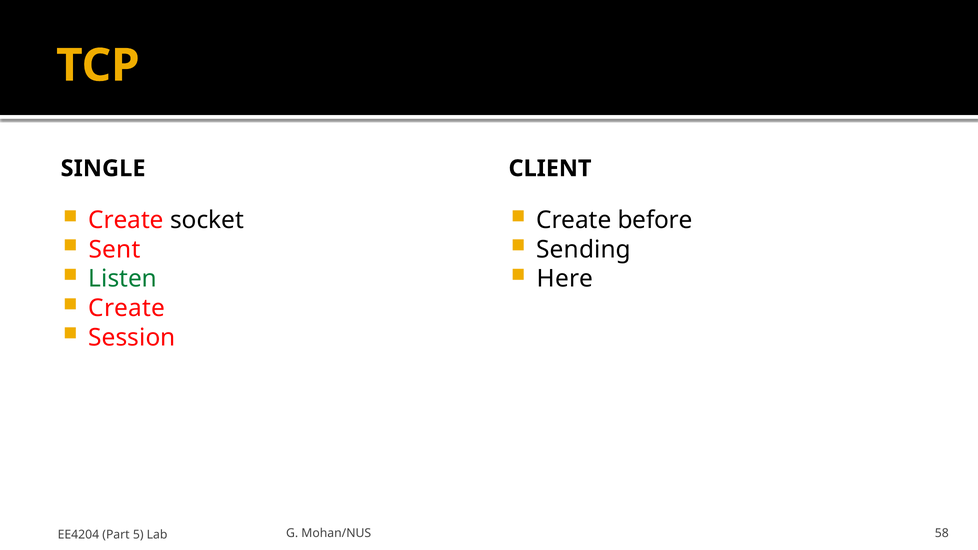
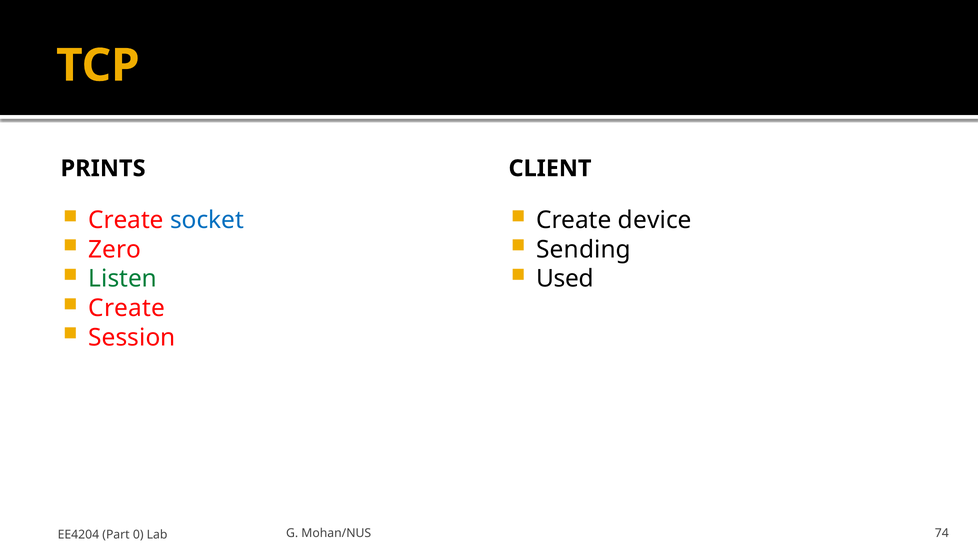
SINGLE: SINGLE -> PRINTS
socket colour: black -> blue
before: before -> device
Sent: Sent -> Zero
Here: Here -> Used
58: 58 -> 74
5: 5 -> 0
